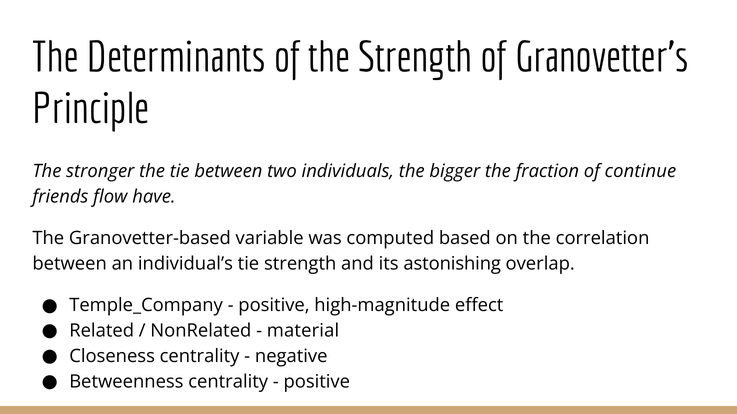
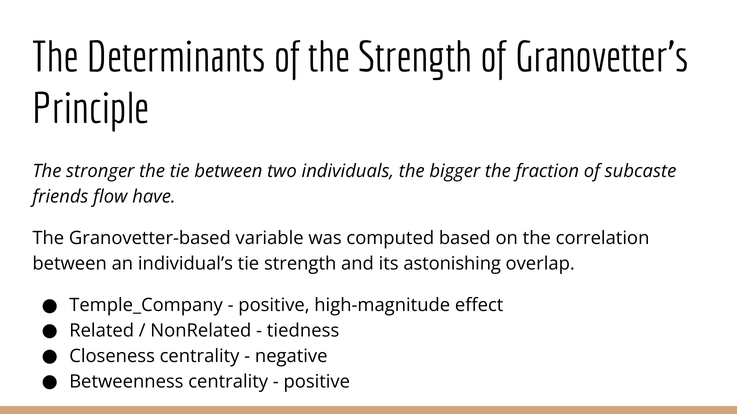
continue: continue -> subcaste
material: material -> tiedness
